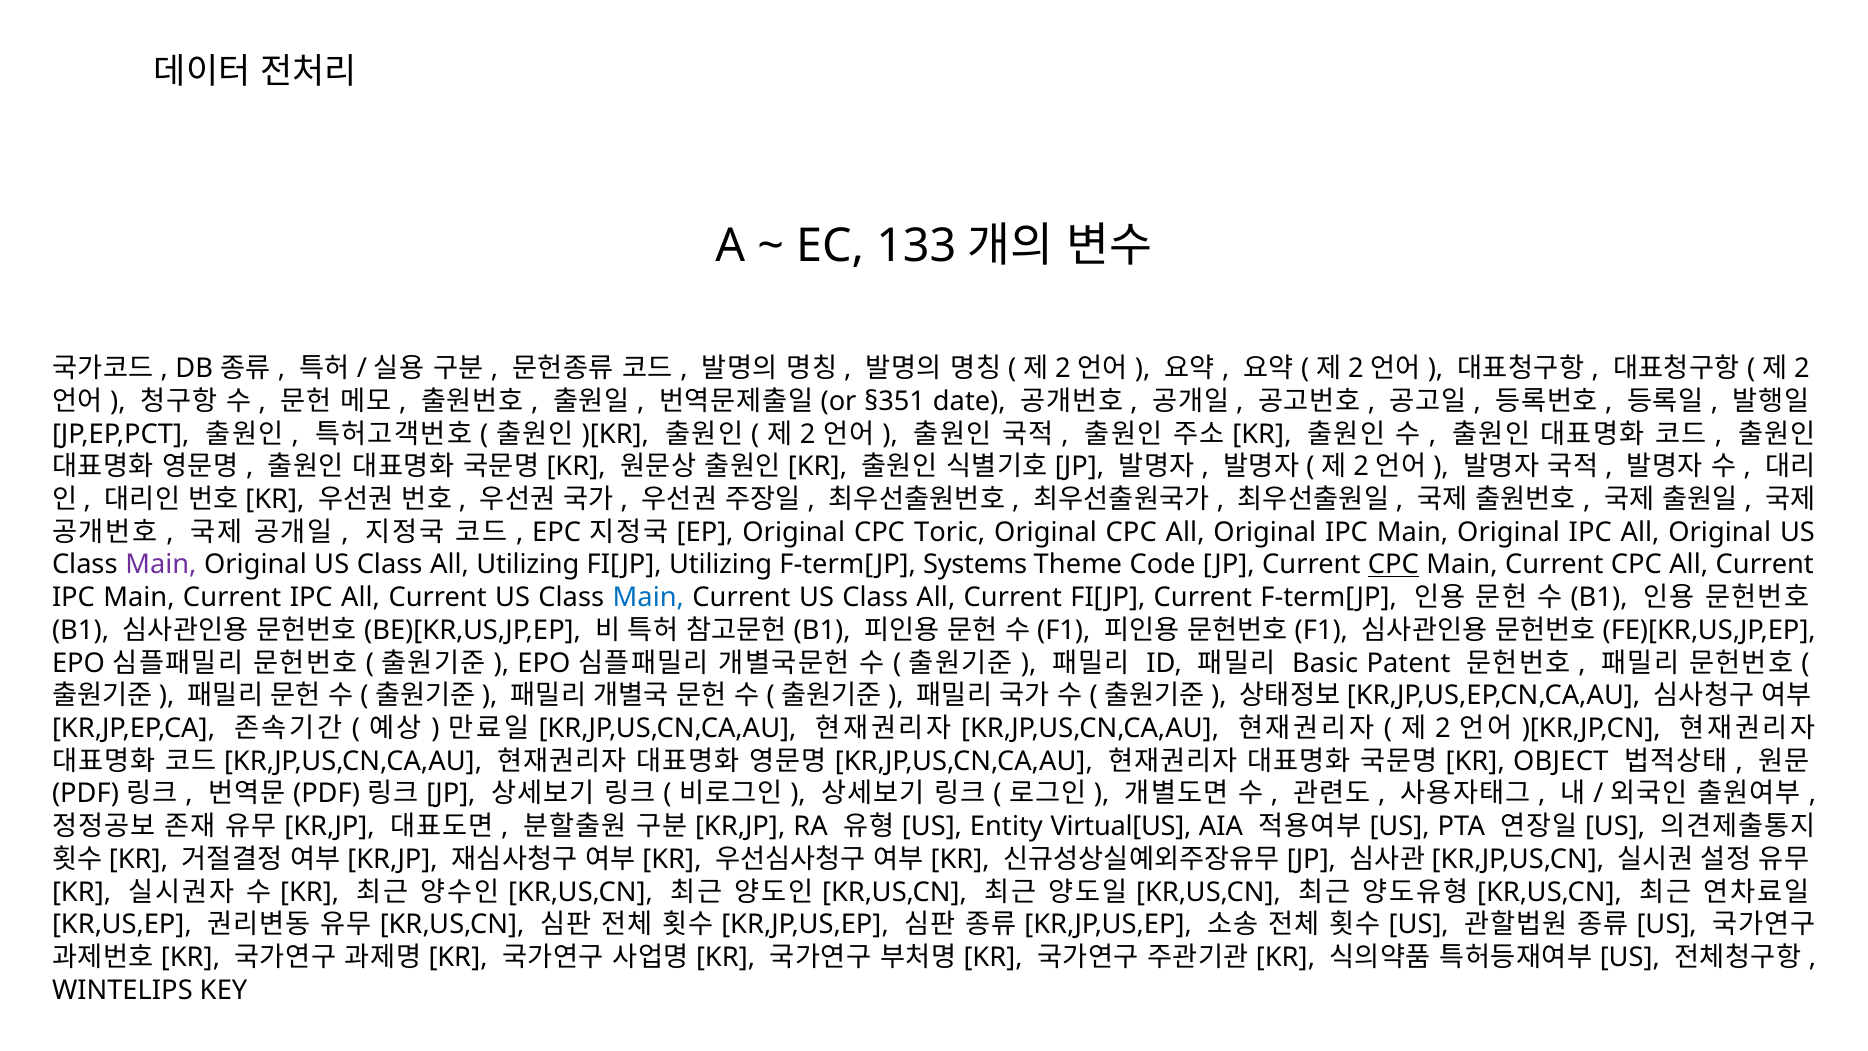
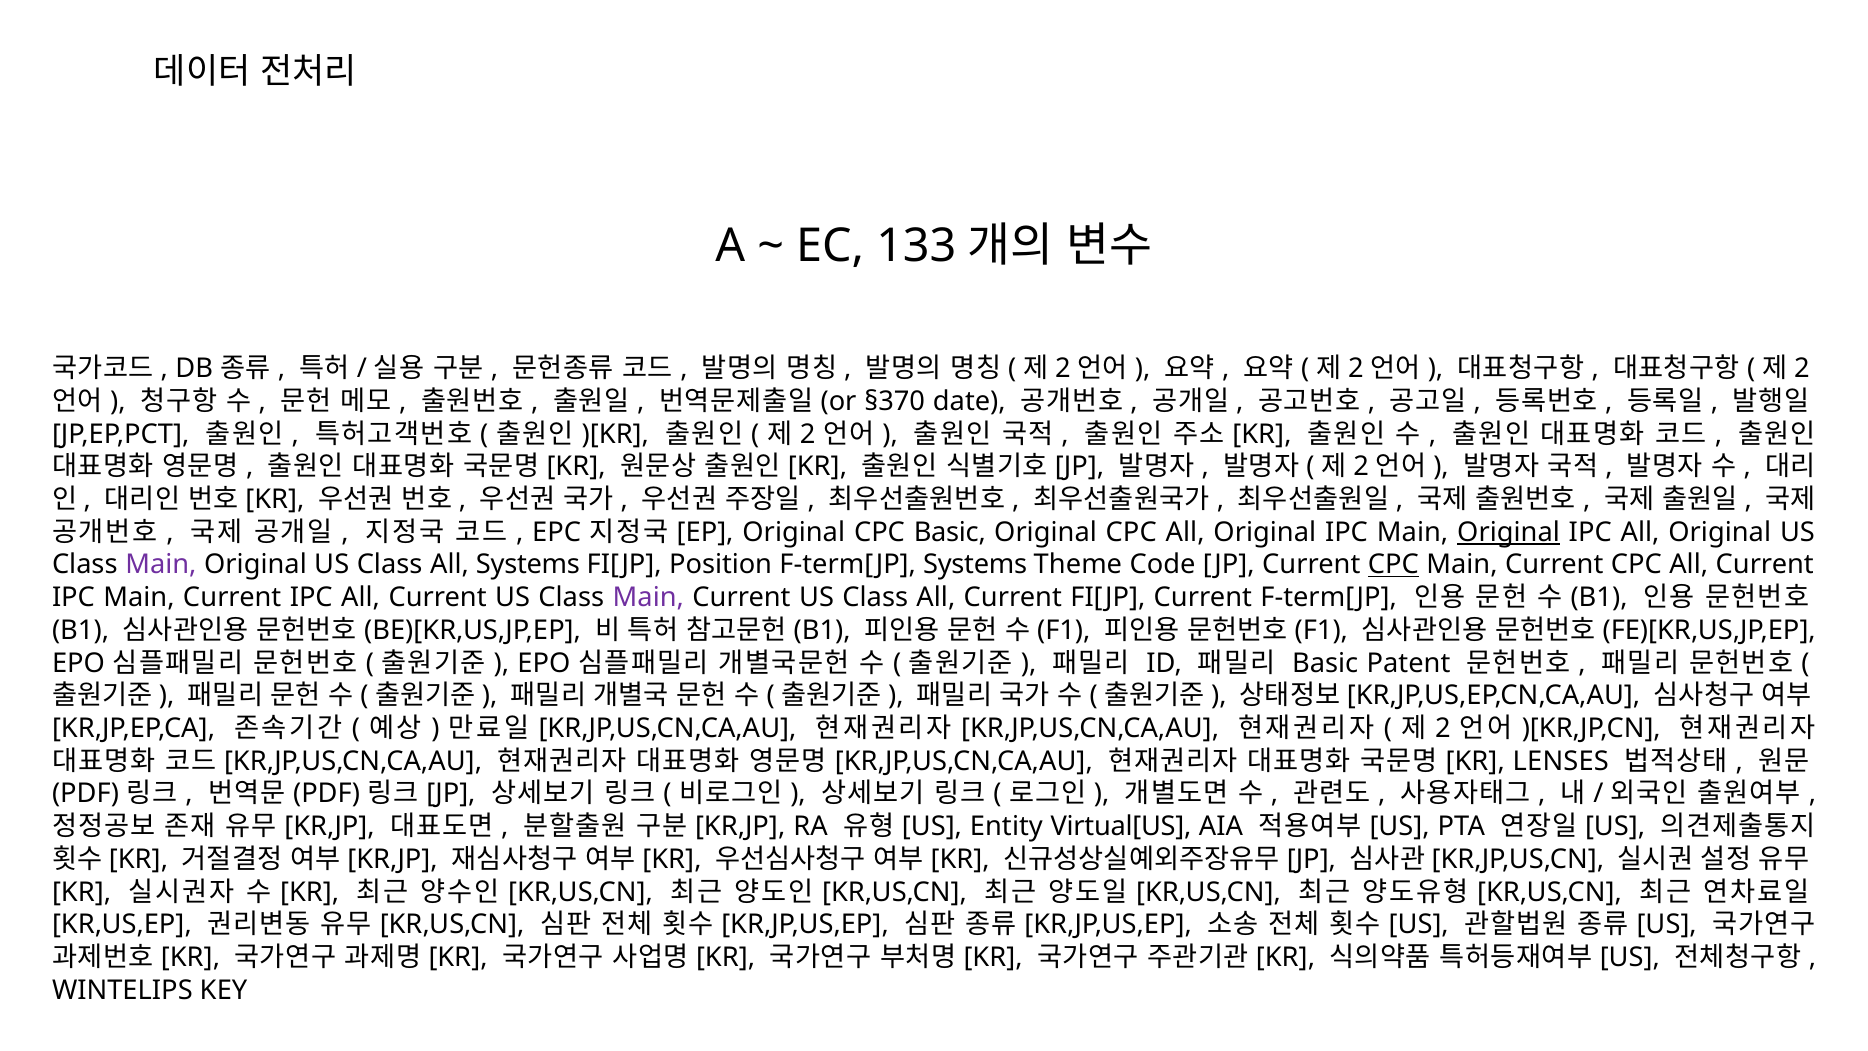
§351: §351 -> §370
CPC Toric: Toric -> Basic
Original at (1509, 532) underline: none -> present
All Utilizing: Utilizing -> Systems
FI[JP Utilizing: Utilizing -> Position
Main at (648, 597) colour: blue -> purple
OBJECT: OBJECT -> LENSES
